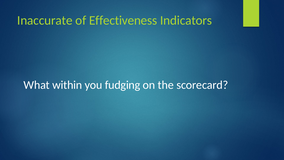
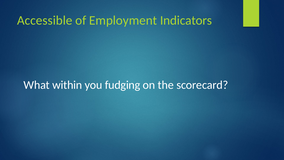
Inaccurate: Inaccurate -> Accessible
Effectiveness: Effectiveness -> Employment
